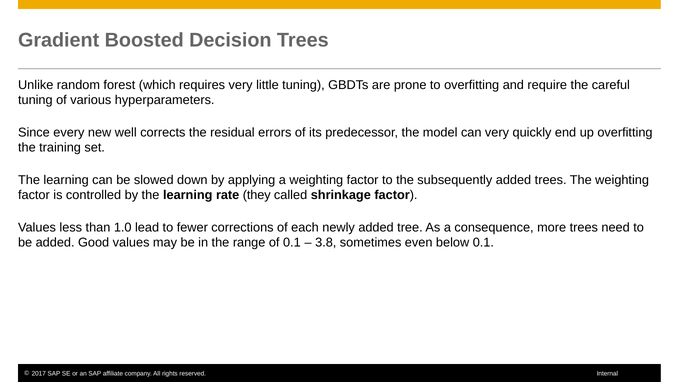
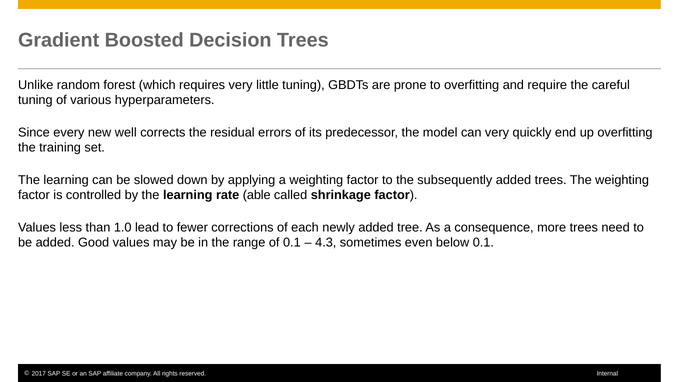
they: they -> able
3.8: 3.8 -> 4.3
